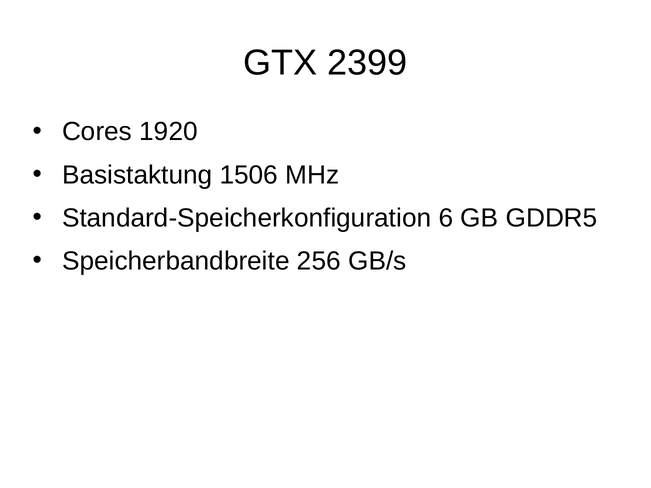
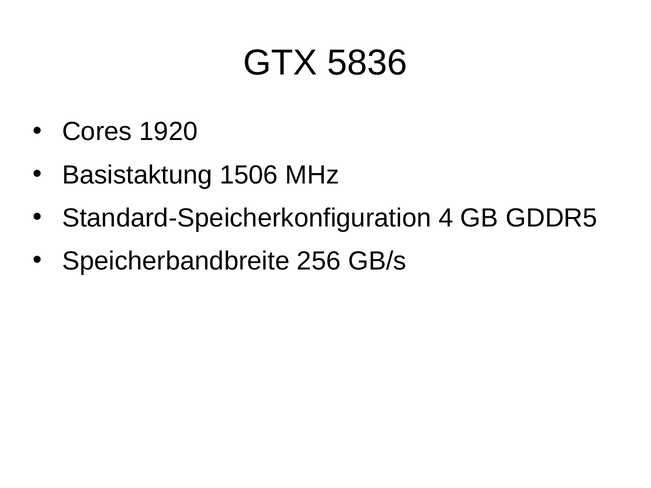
2399: 2399 -> 5836
6: 6 -> 4
